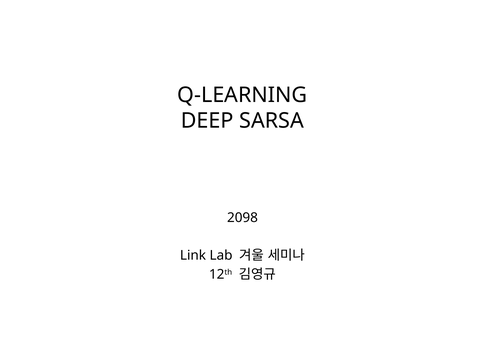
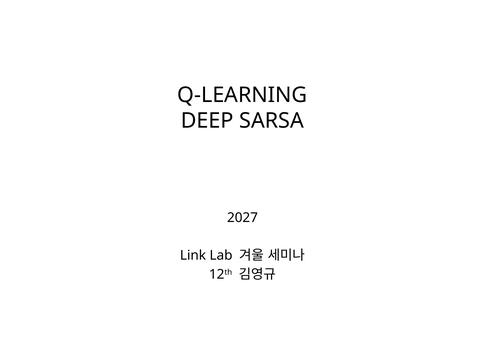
2098: 2098 -> 2027
